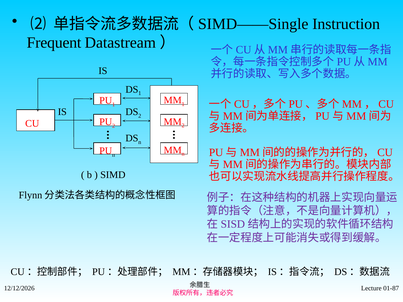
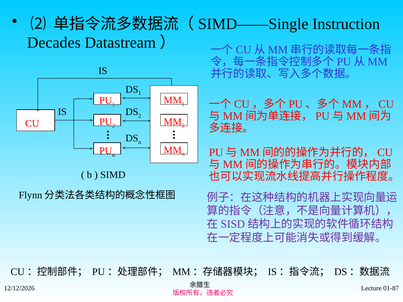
Frequent: Frequent -> Decades
